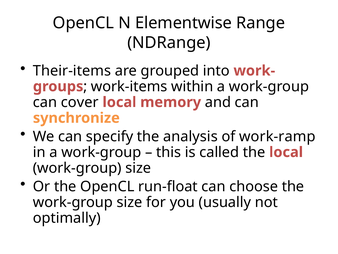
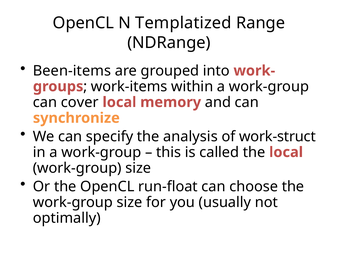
Elementwise: Elementwise -> Templatized
Their-items: Their-items -> Been-items
work-ramp: work-ramp -> work-struct
